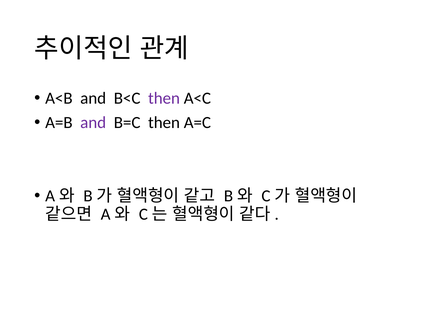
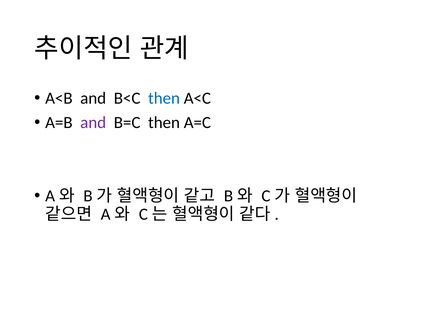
then at (164, 98) colour: purple -> blue
